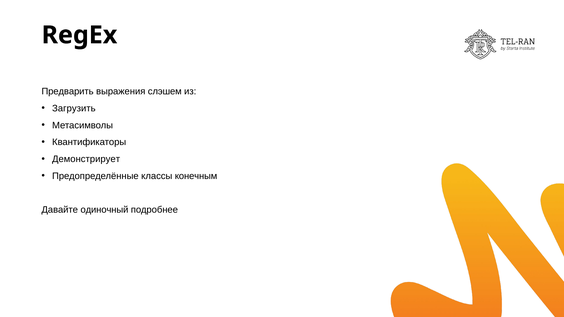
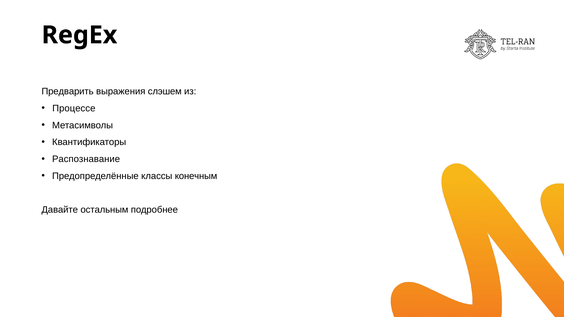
Загрузить: Загрузить -> Процессе
Демонстрирует: Демонстрирует -> Распознавание
одиночный: одиночный -> остальным
